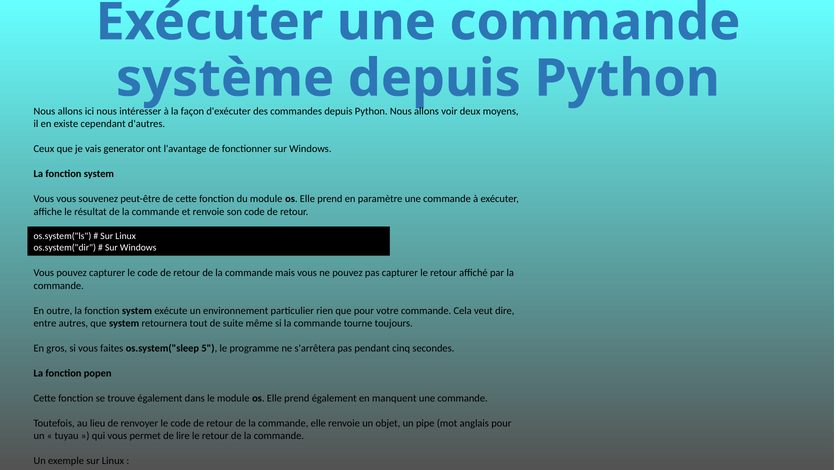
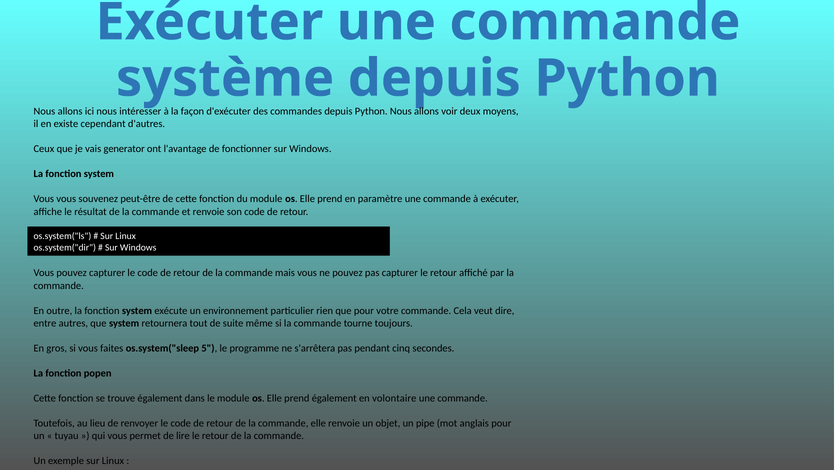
manquent: manquent -> volontaire
